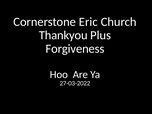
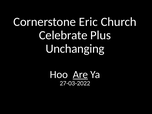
Thankyou: Thankyou -> Celebrate
Forgiveness: Forgiveness -> Unchanging
Are underline: none -> present
